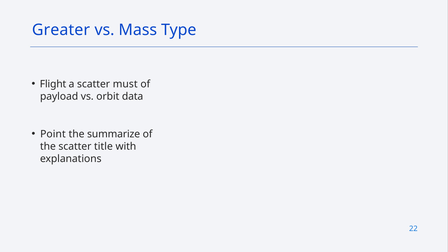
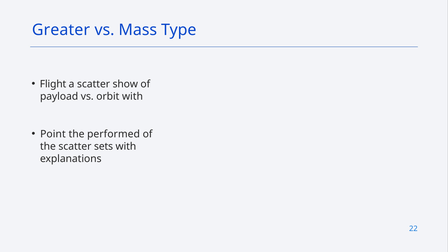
must: must -> show
orbit data: data -> with
summarize: summarize -> performed
title: title -> sets
